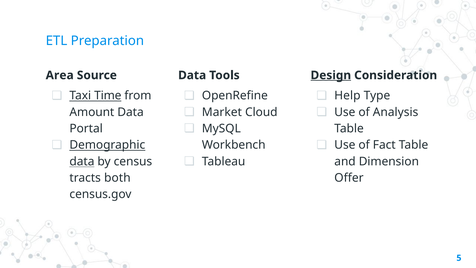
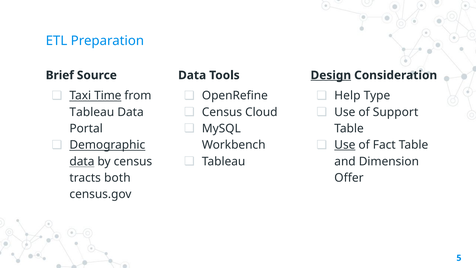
Area: Area -> Brief
Market at (222, 112): Market -> Census
Analysis: Analysis -> Support
Amount at (92, 112): Amount -> Tableau
Use at (345, 145) underline: none -> present
